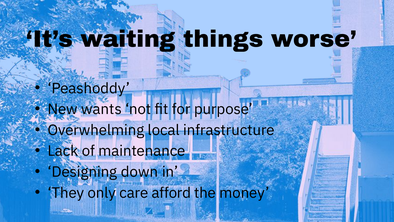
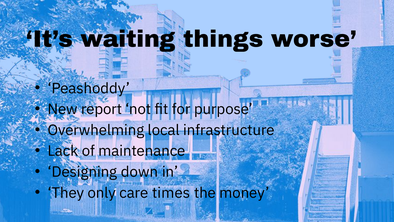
wants: wants -> report
afford: afford -> times
